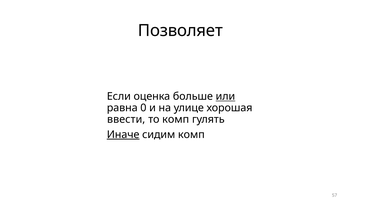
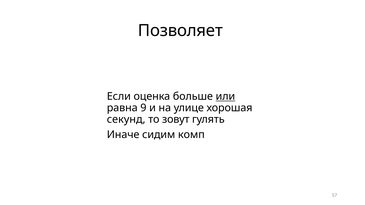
0: 0 -> 9
ввести: ввести -> секунд
то комп: комп -> зовут
Иначе underline: present -> none
